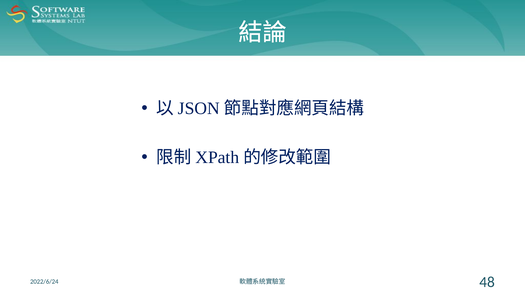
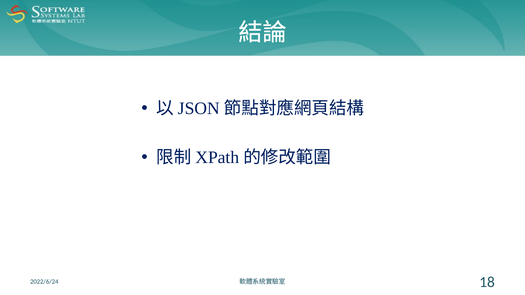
48: 48 -> 18
